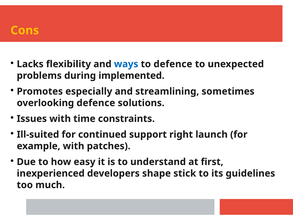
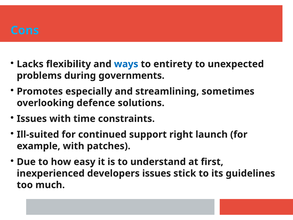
Cons colour: yellow -> light blue
to defence: defence -> entirety
implemented: implemented -> governments
developers shape: shape -> issues
